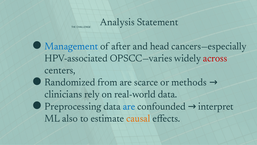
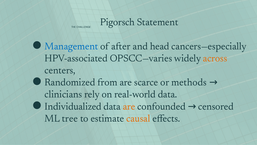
Analysis: Analysis -> Pigorsch
across colour: red -> orange
Preprocessing: Preprocessing -> Individualized
are at (129, 106) colour: blue -> orange
interpret: interpret -> censored
also: also -> tree
